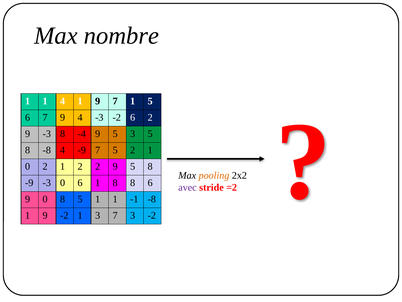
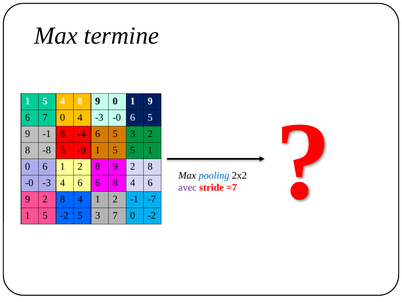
nombre: nombre -> termine
1 at (45, 101): 1 -> 5
4 1: 1 -> 8
9 7: 7 -> 0
1 5: 5 -> 9
6 7 9: 9 -> 0
-3 -2: -2 -> -0
2 at (150, 117): 2 -> 5
9 -3: -3 -> -1
-4 9: 9 -> 6
3 5: 5 -> 2
-8 4: 4 -> 5
-9 7: 7 -> 1
5 2: 2 -> 5
0 2: 2 -> 6
1 2 2: 2 -> 8
5 at (133, 166): 5 -> 2
pooling colour: orange -> blue
-9 at (29, 183): -9 -> -0
-3 0: 0 -> 4
6 1: 1 -> 6
8 at (133, 183): 8 -> 4
=2: =2 -> =7
0 at (45, 199): 0 -> 2
5 at (80, 199): 5 -> 4
1 at (115, 199): 1 -> 2
-1 -8: -8 -> -7
9 at (45, 215): 9 -> 5
-2 1: 1 -> 5
3 7 3: 3 -> 0
